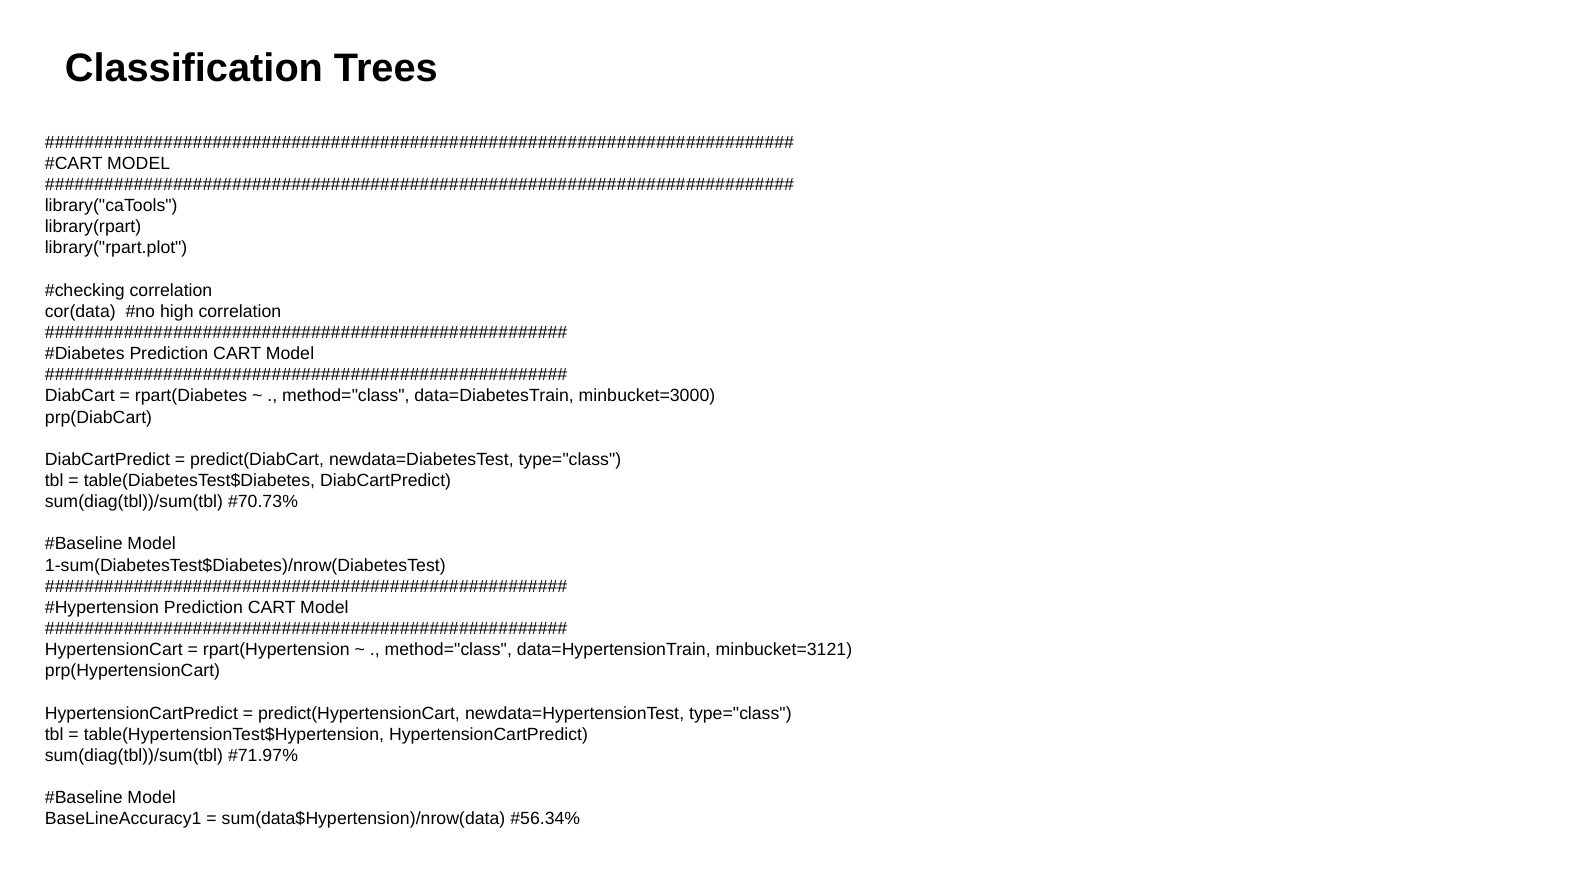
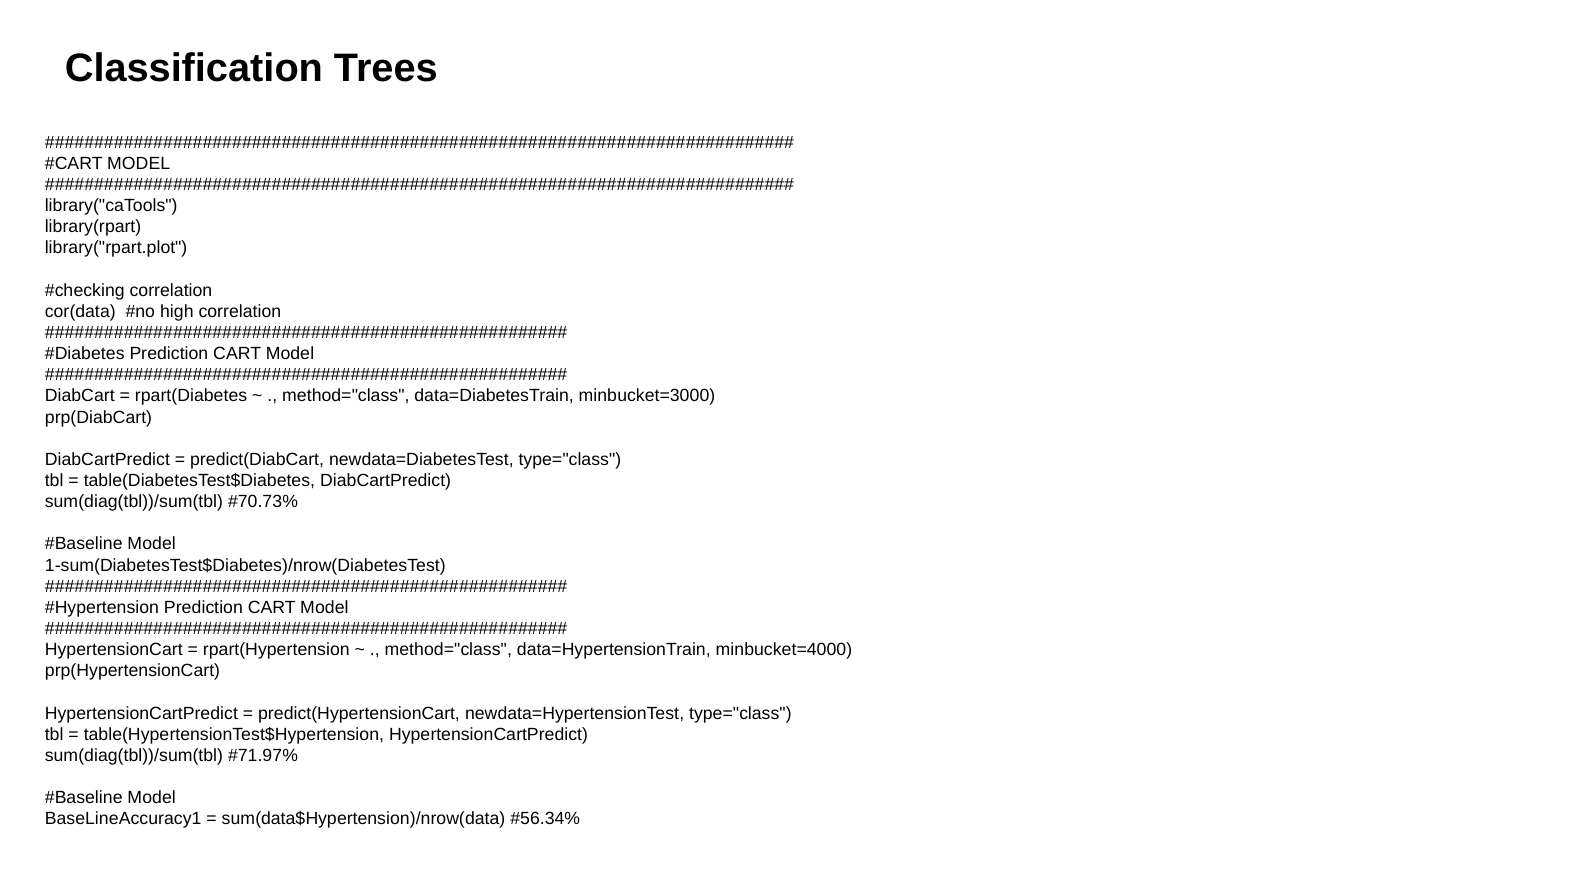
minbucket=3121: minbucket=3121 -> minbucket=4000
